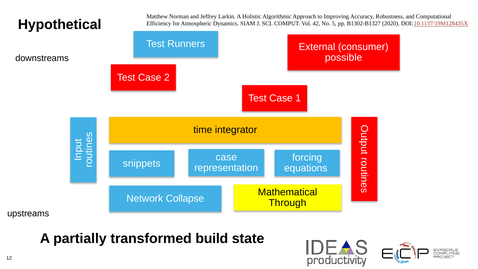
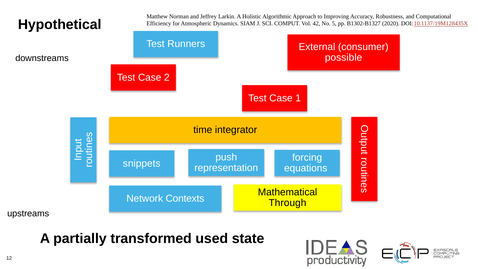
case at (226, 157): case -> push
Collapse: Collapse -> Contexts
build: build -> used
